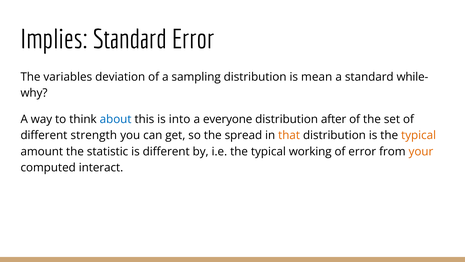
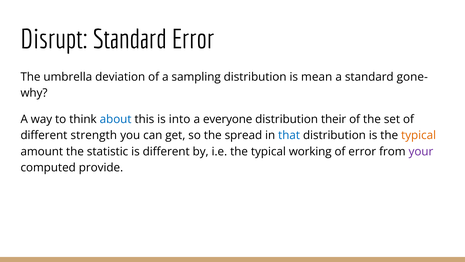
Implies: Implies -> Disrupt
variables: variables -> umbrella
while-: while- -> gone-
after: after -> their
that colour: orange -> blue
your colour: orange -> purple
interact: interact -> provide
